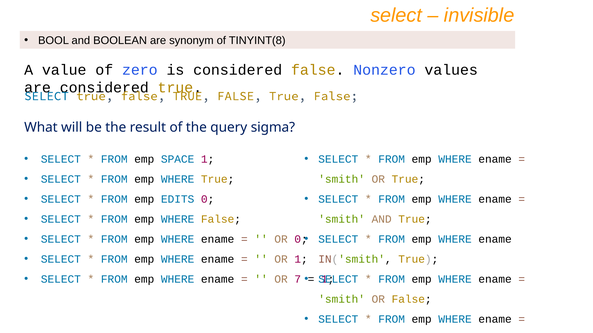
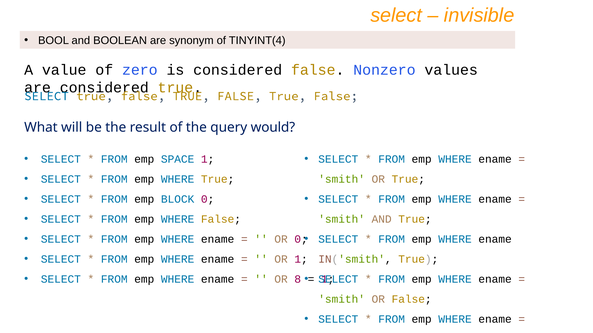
TINYINT(8: TINYINT(8 -> TINYINT(4
sigma: sigma -> would
EDITS: EDITS -> BLOCK
7: 7 -> 8
